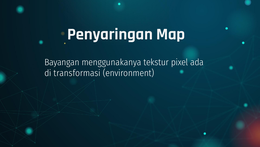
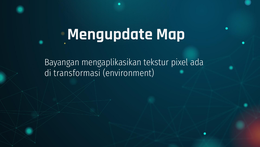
Penyaringan: Penyaringan -> Mengupdate
menggunakanya: menggunakanya -> mengaplikasikan
